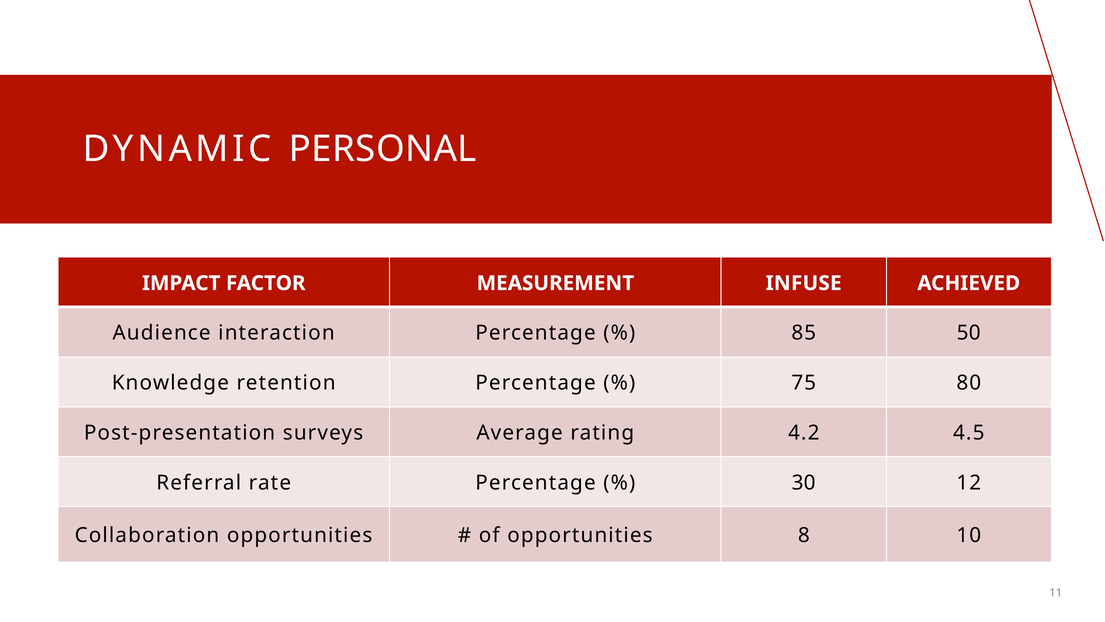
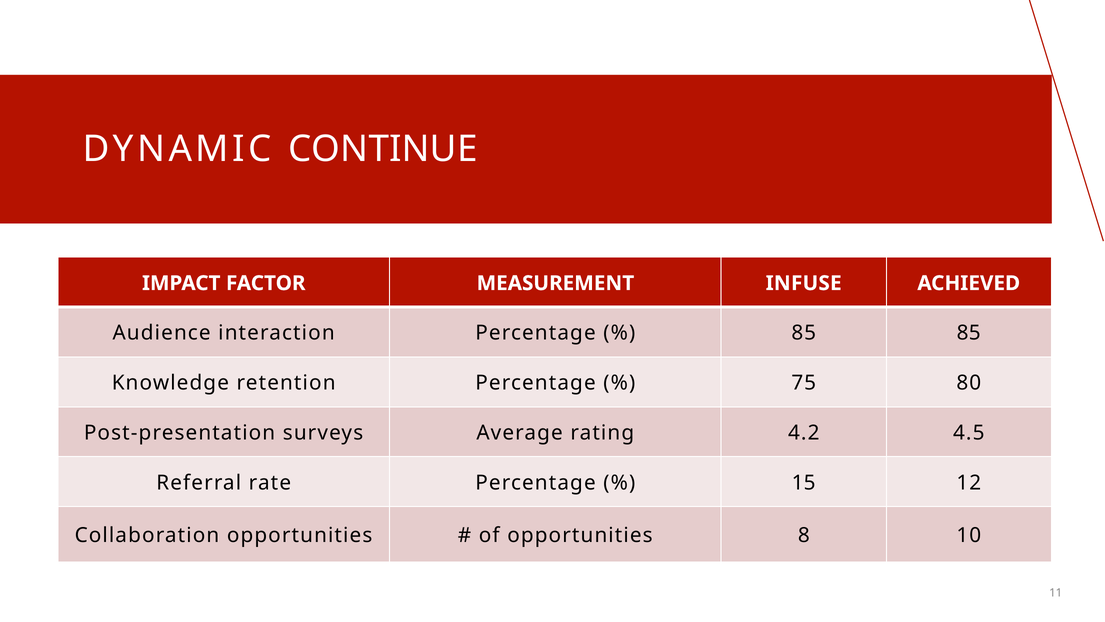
PERSONAL: PERSONAL -> CONTINUE
85 50: 50 -> 85
30: 30 -> 15
